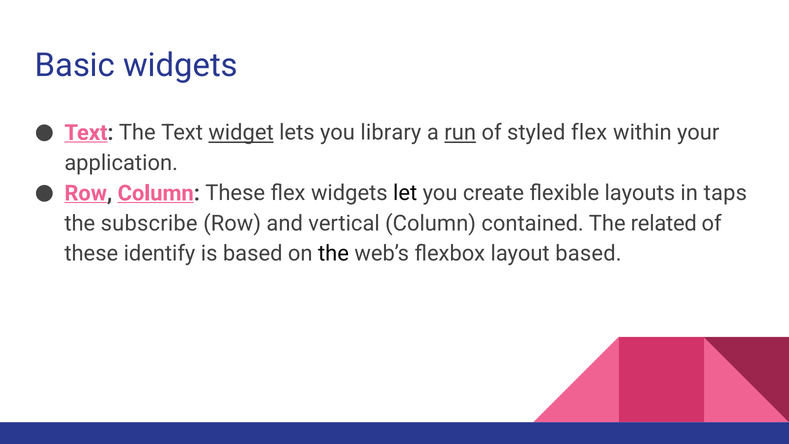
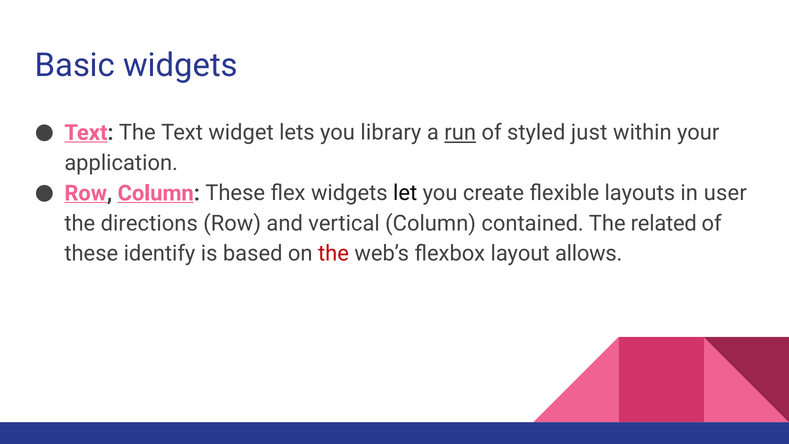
widget underline: present -> none
styled flex: flex -> just
taps: taps -> user
subscribe: subscribe -> directions
the at (334, 254) colour: black -> red
layout based: based -> allows
